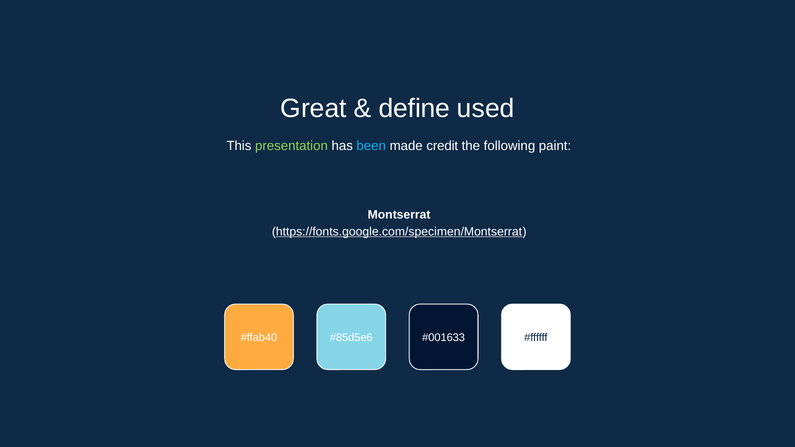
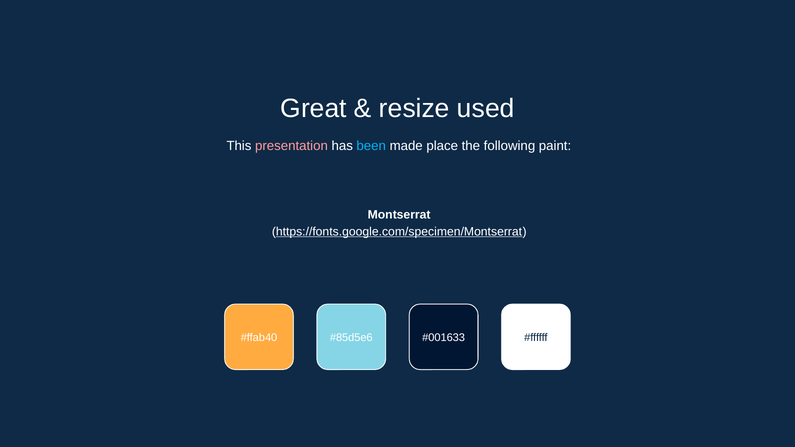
define: define -> resize
presentation colour: light green -> pink
credit: credit -> place
